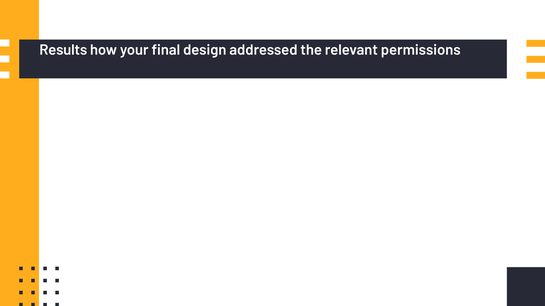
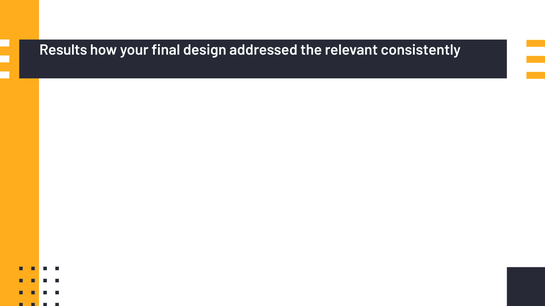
permissions: permissions -> consistently
